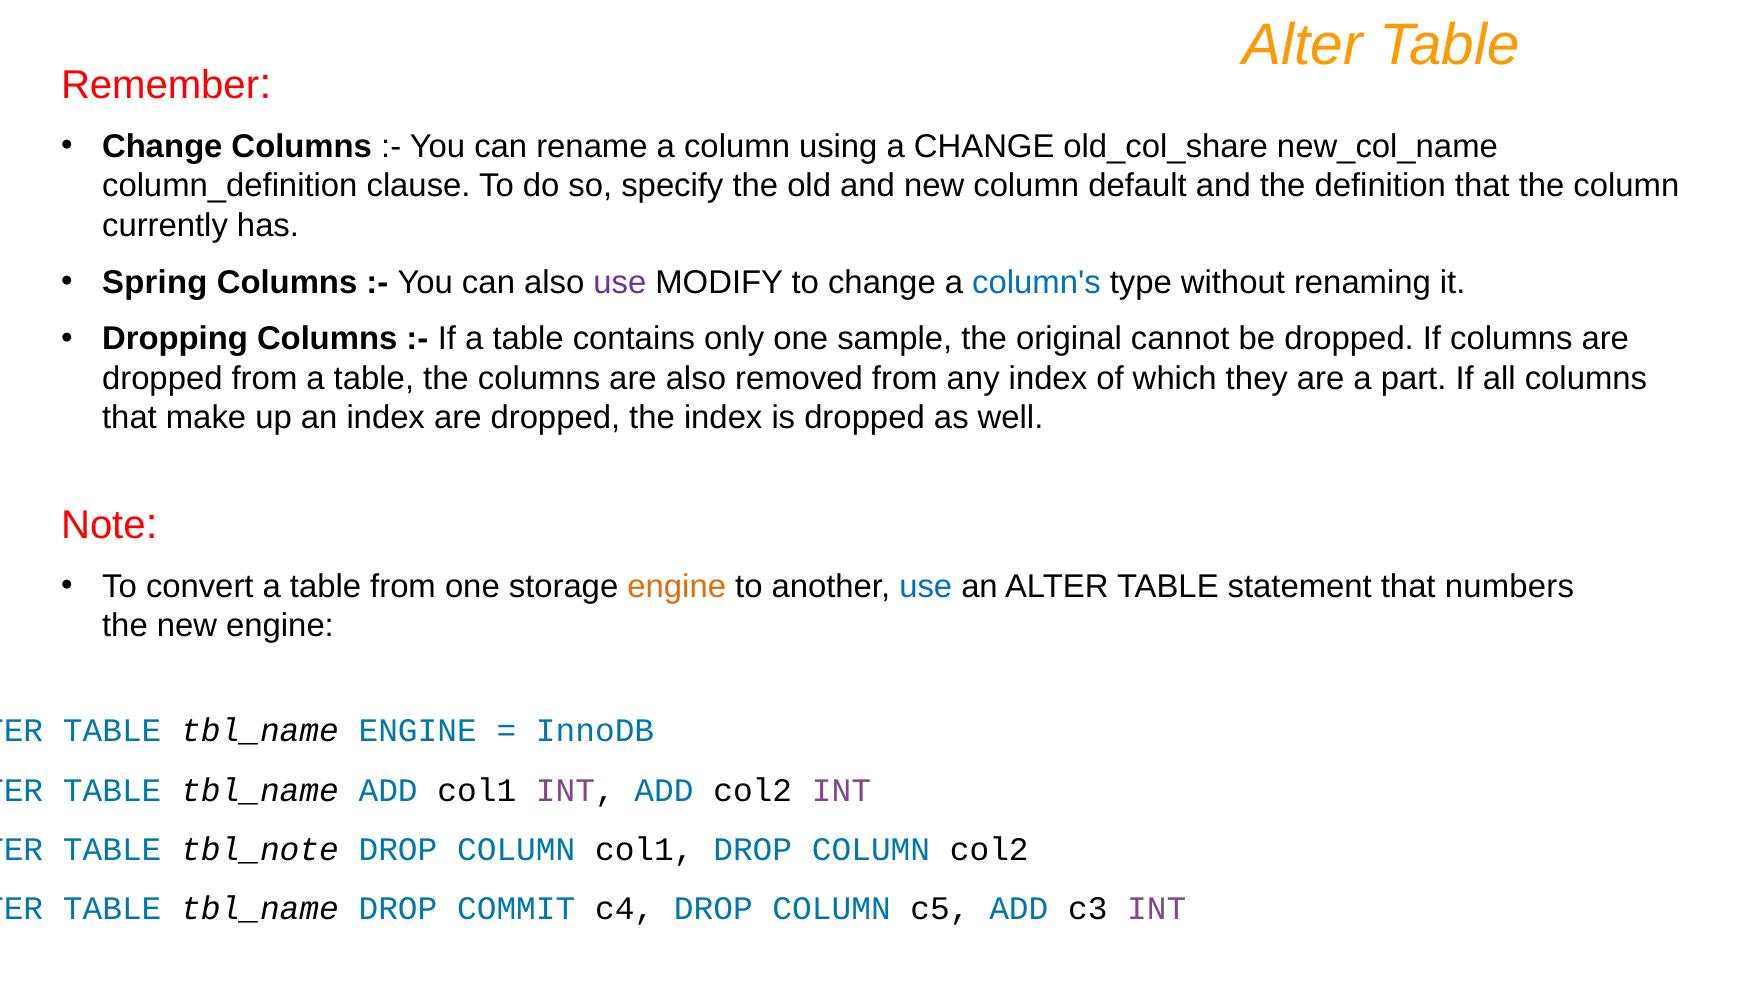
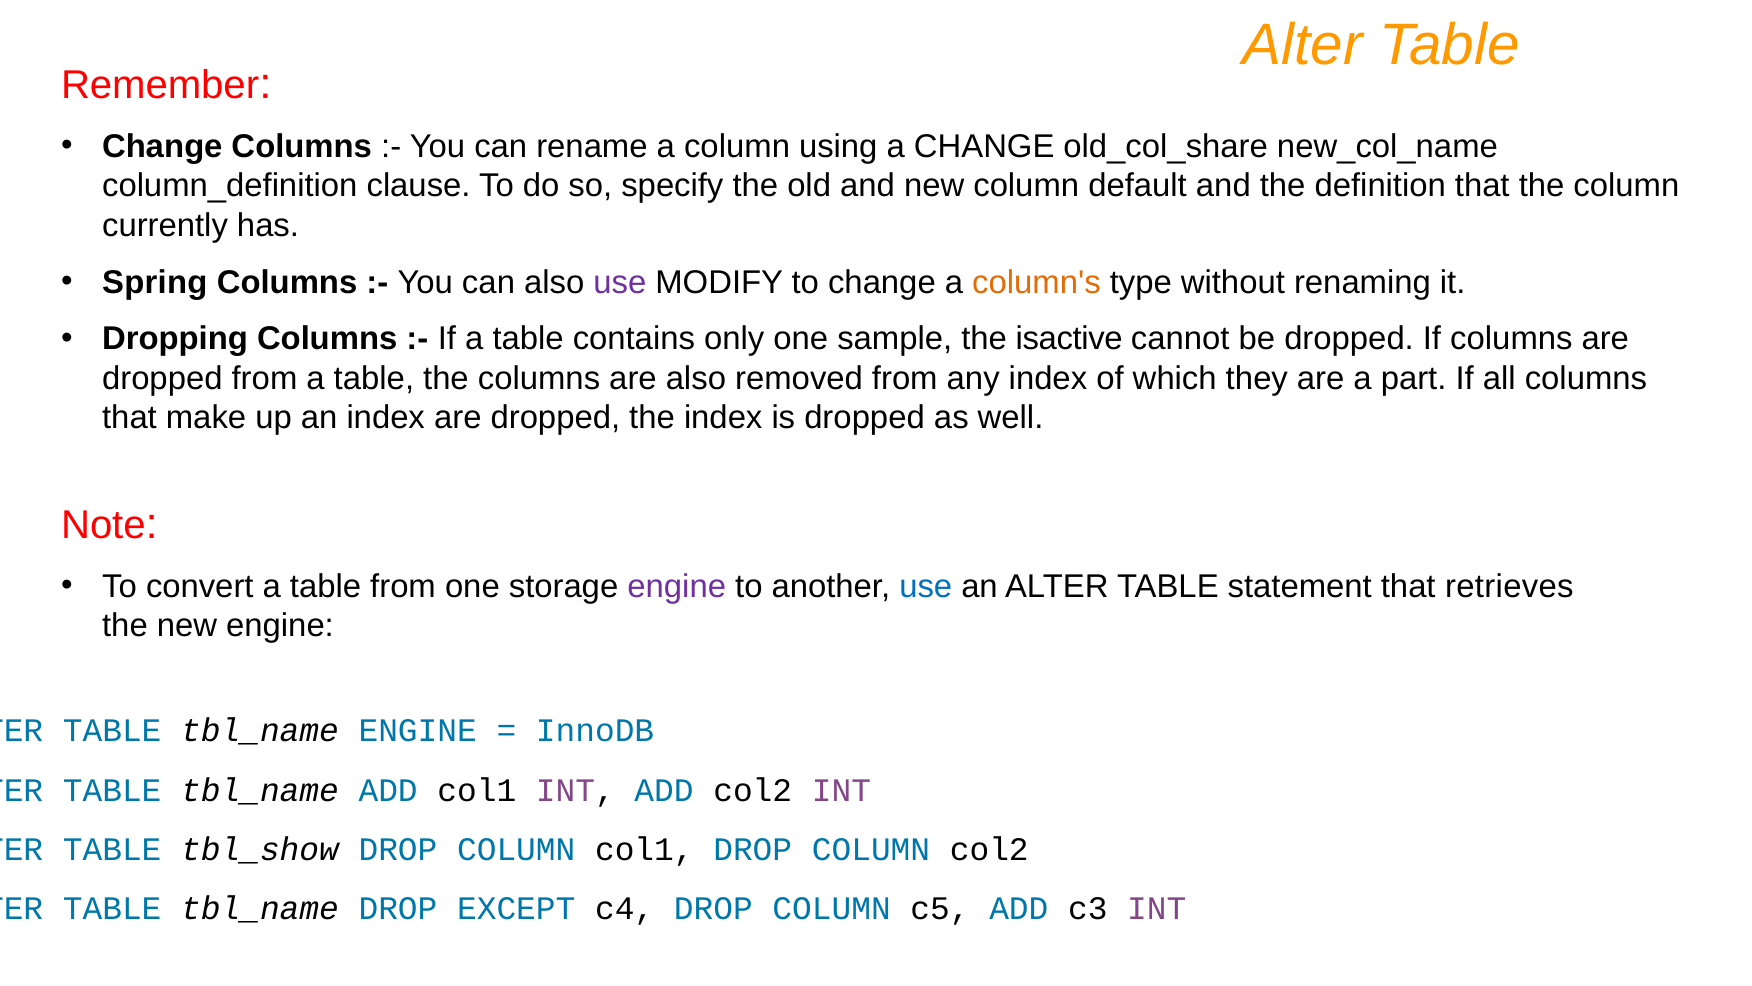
column's colour: blue -> orange
original: original -> isactive
engine at (677, 586) colour: orange -> purple
numbers: numbers -> retrieves
tbl_note: tbl_note -> tbl_show
COMMIT: COMMIT -> EXCEPT
